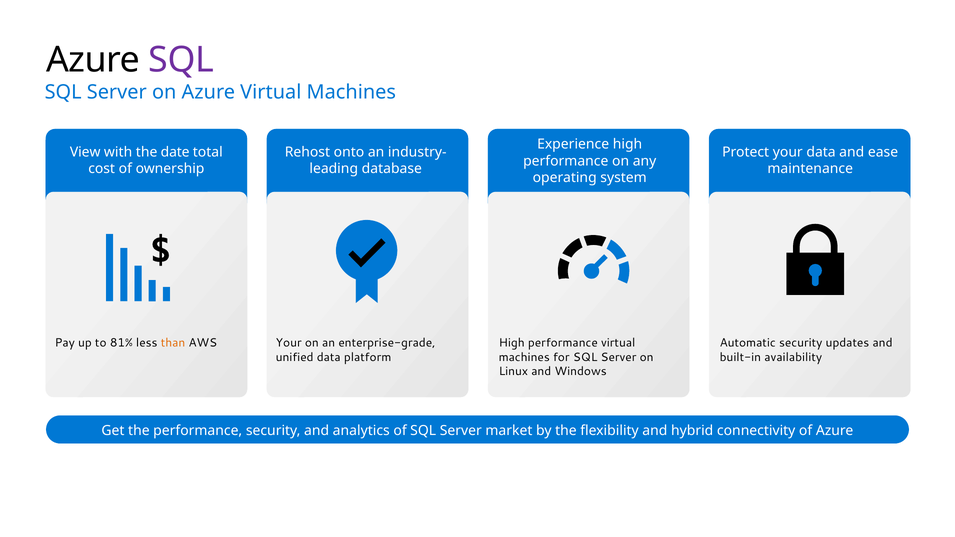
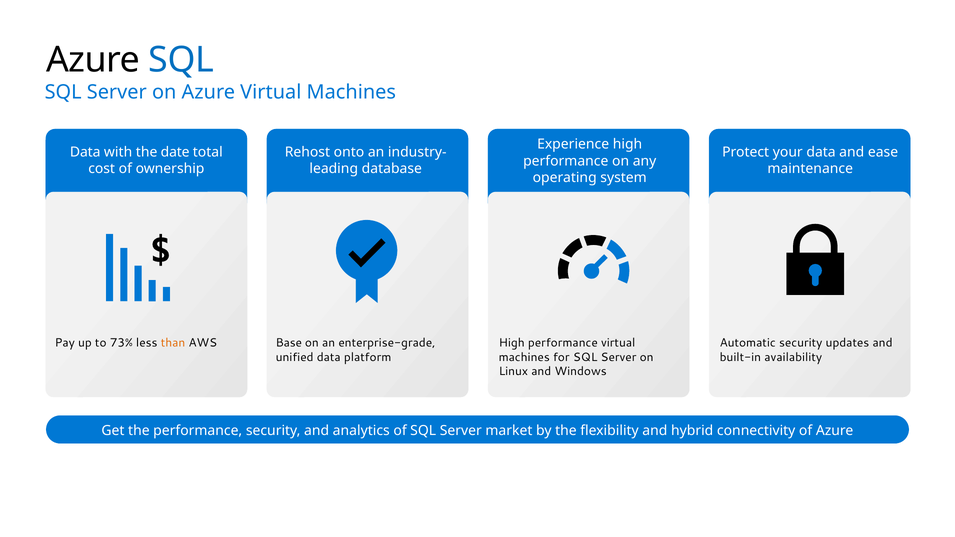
SQL at (181, 60) colour: purple -> blue
View at (85, 152): View -> Data
81%: 81% -> 73%
Your at (289, 343): Your -> Base
